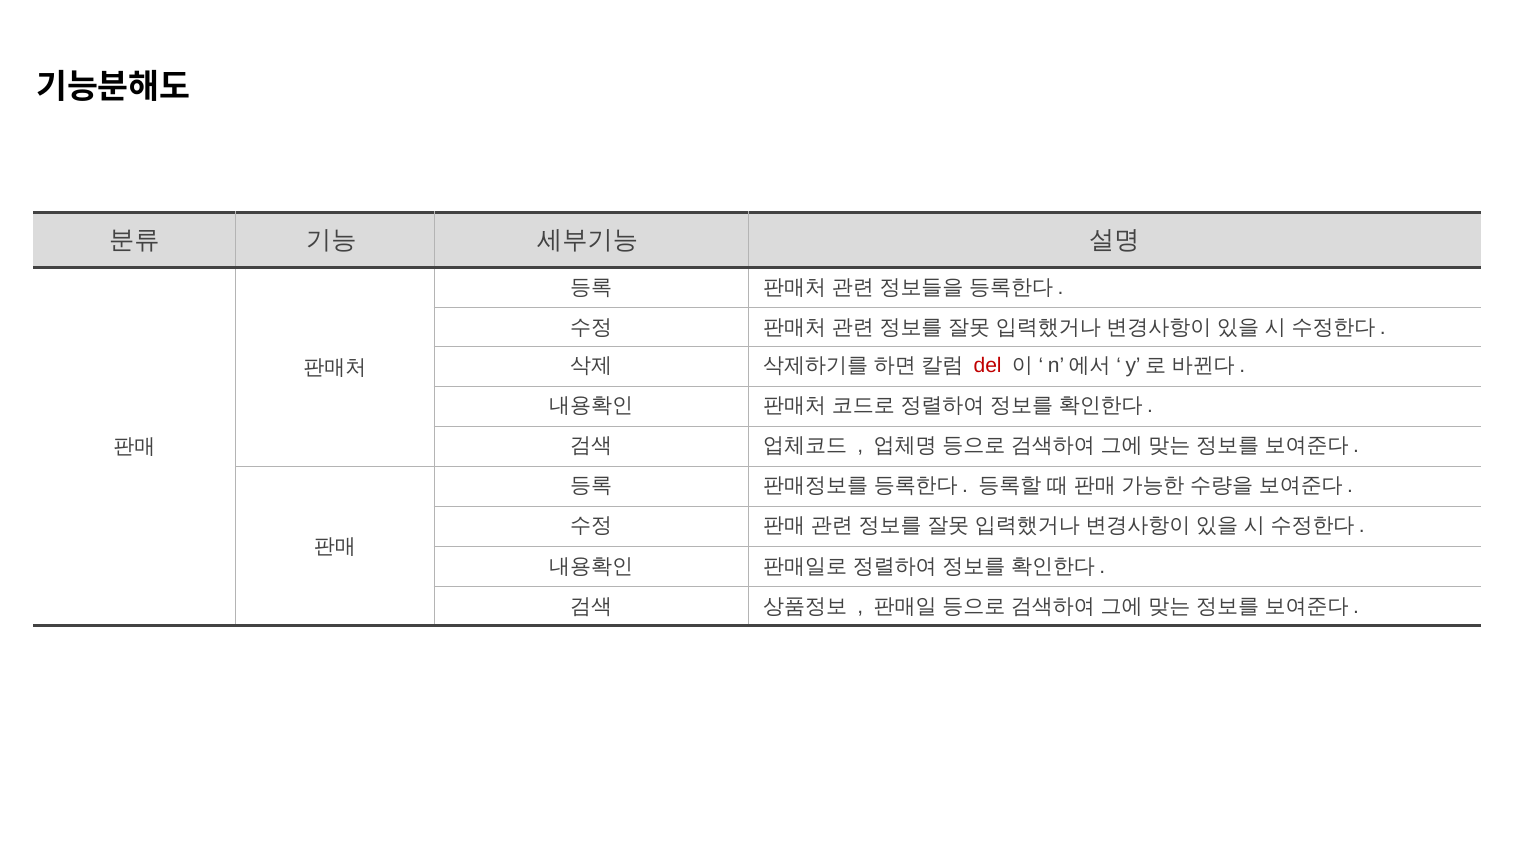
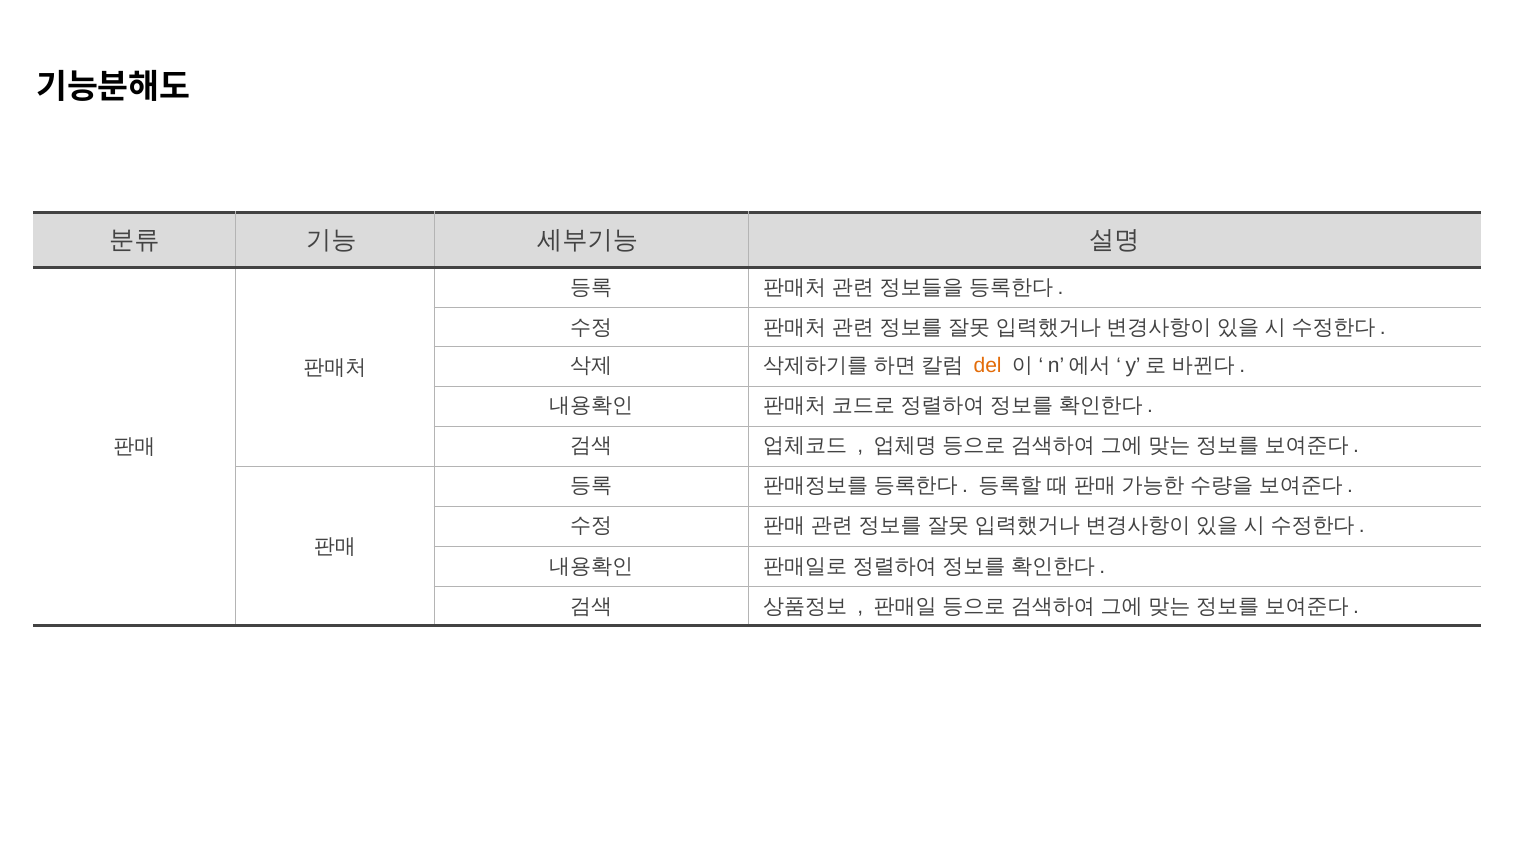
del colour: red -> orange
